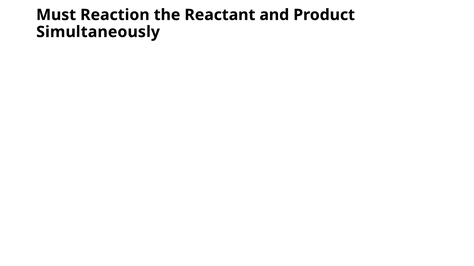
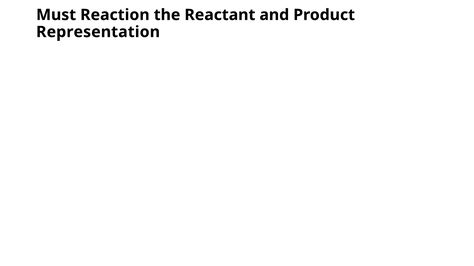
Simultaneously: Simultaneously -> Representation
